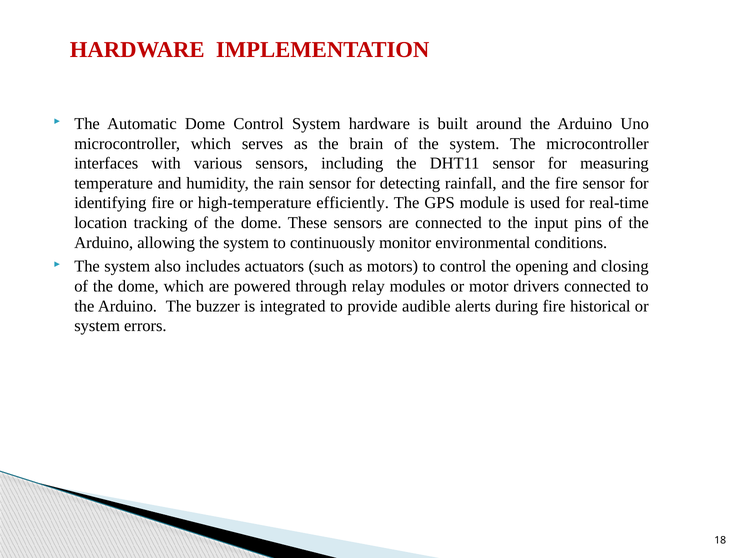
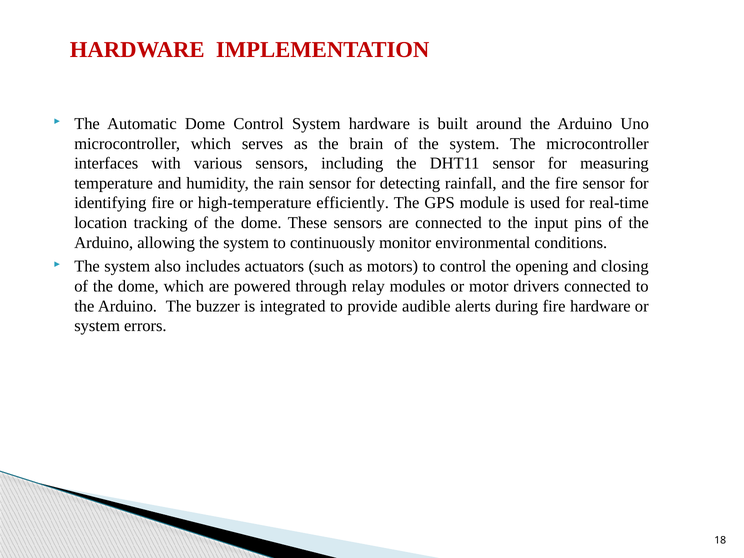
fire historical: historical -> hardware
